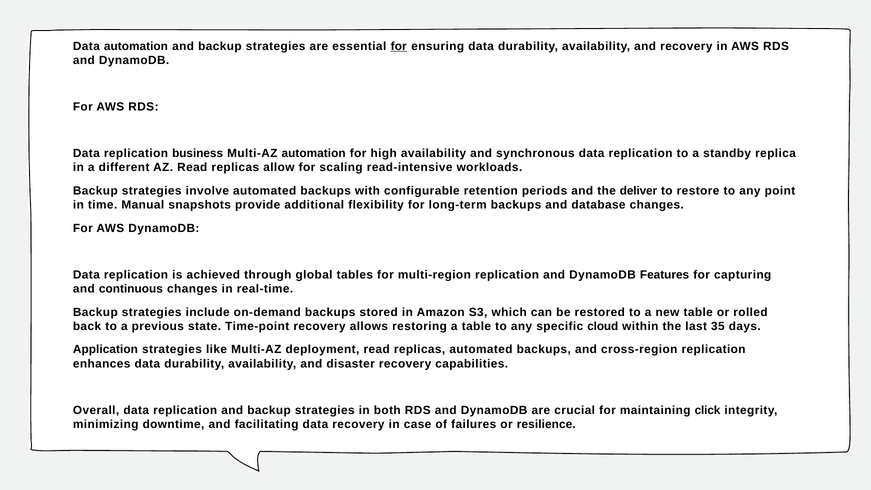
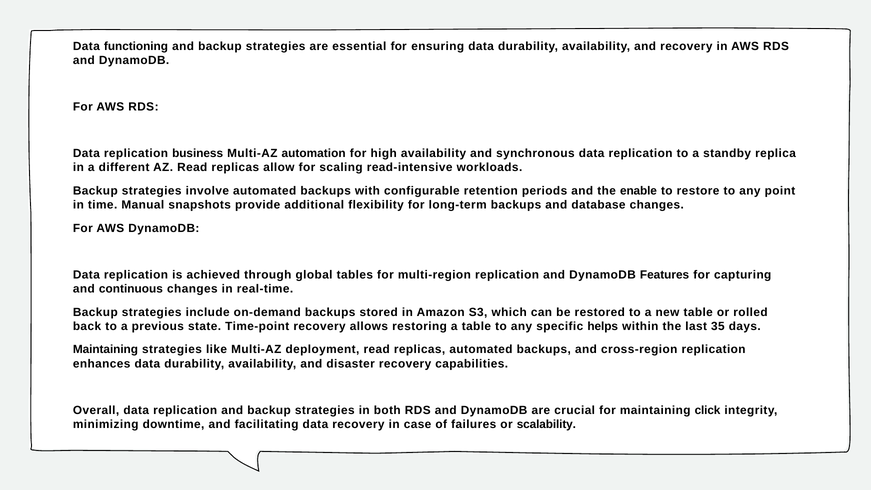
Data automation: automation -> functioning
for at (399, 46) underline: present -> none
deliver: deliver -> enable
cloud: cloud -> helps
Application at (105, 350): Application -> Maintaining
resilience: resilience -> scalability
